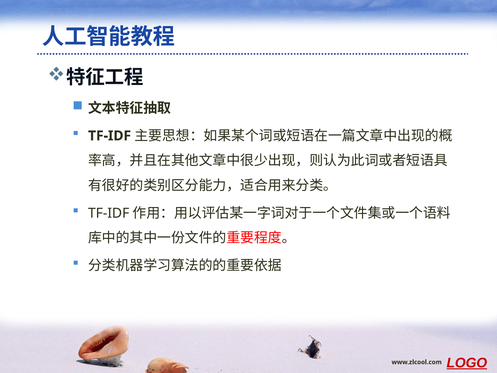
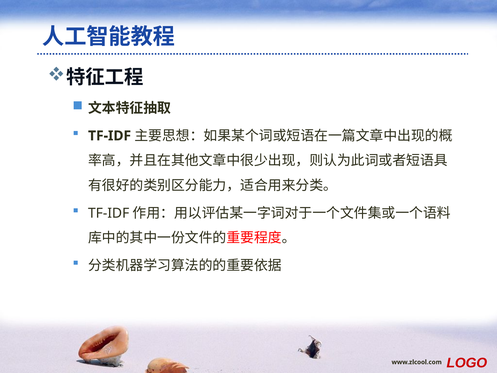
LOGO underline: present -> none
